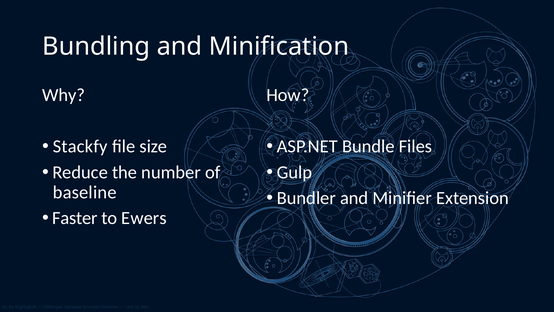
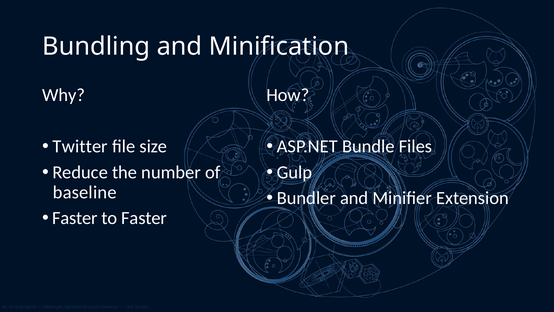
Stackfy: Stackfy -> Twitter
to Ewers: Ewers -> Faster
